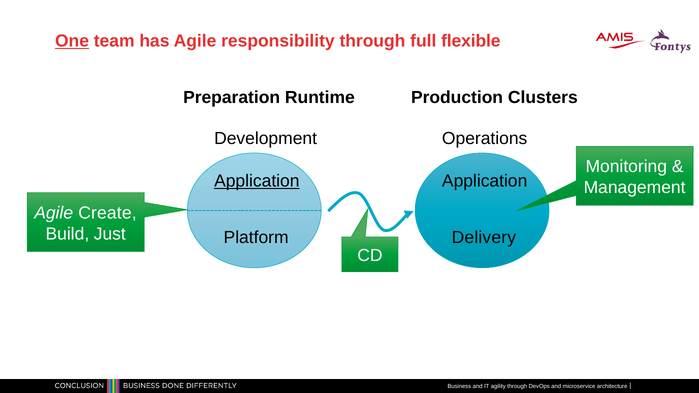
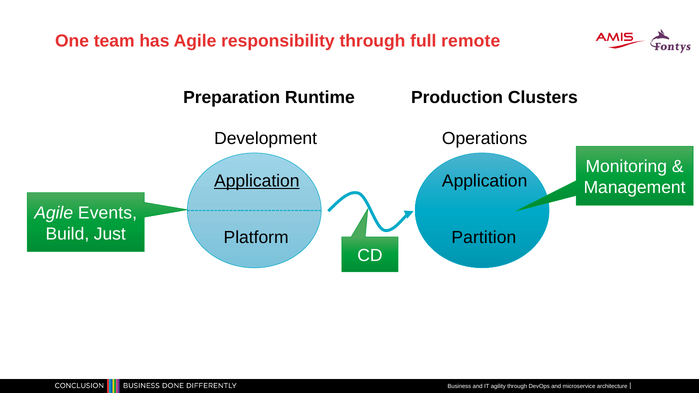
One underline: present -> none
flexible: flexible -> remote
Create: Create -> Events
Delivery: Delivery -> Partition
